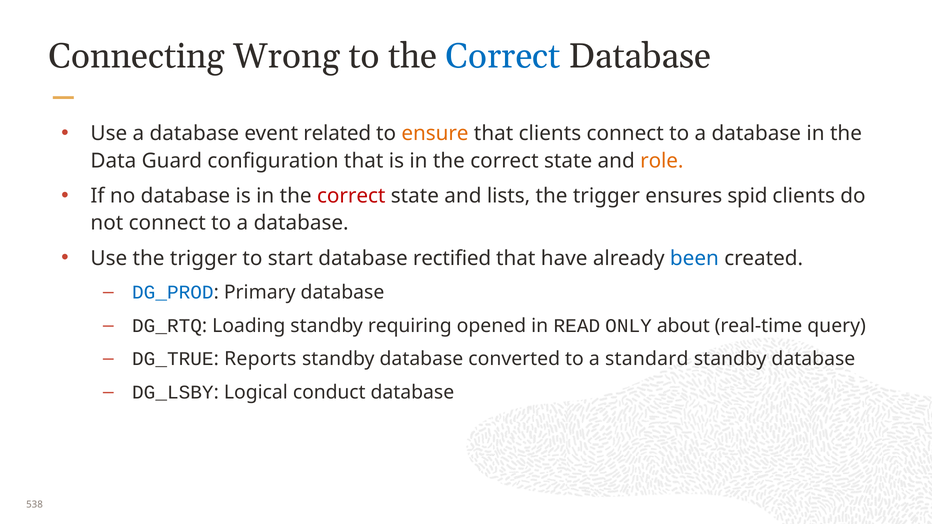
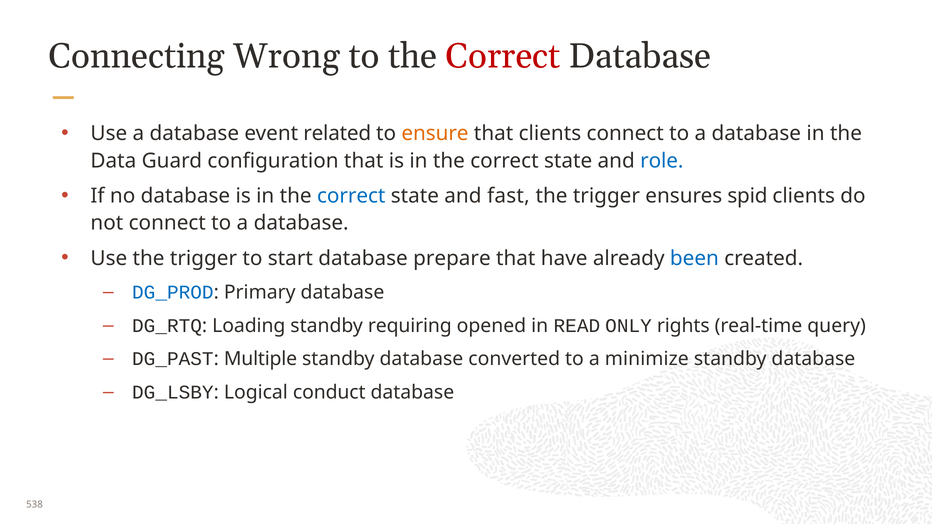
Correct at (503, 56) colour: blue -> red
role colour: orange -> blue
correct at (351, 196) colour: red -> blue
lists: lists -> fast
rectified: rectified -> prepare
about: about -> rights
DG_TRUE: DG_TRUE -> DG_PAST
Reports: Reports -> Multiple
standard: standard -> minimize
